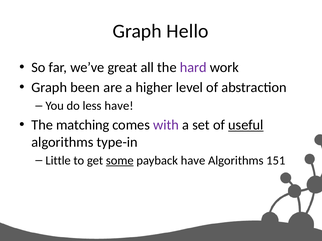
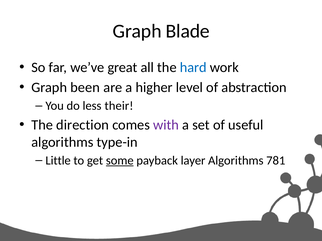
Hello: Hello -> Blade
hard colour: purple -> blue
less have: have -> their
matching: matching -> direction
useful underline: present -> none
payback have: have -> layer
151: 151 -> 781
